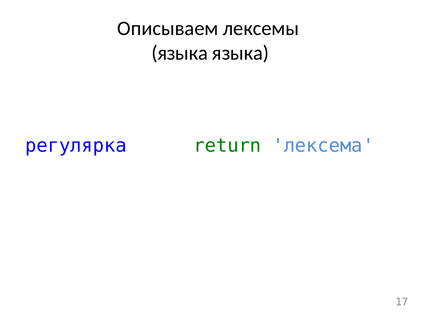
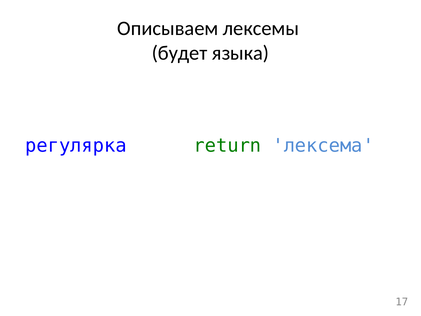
языка at (180, 53): языка -> будет
